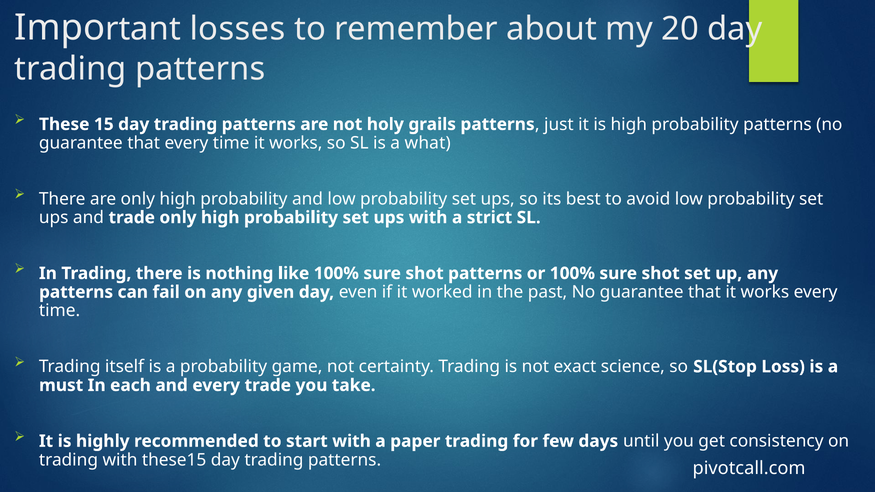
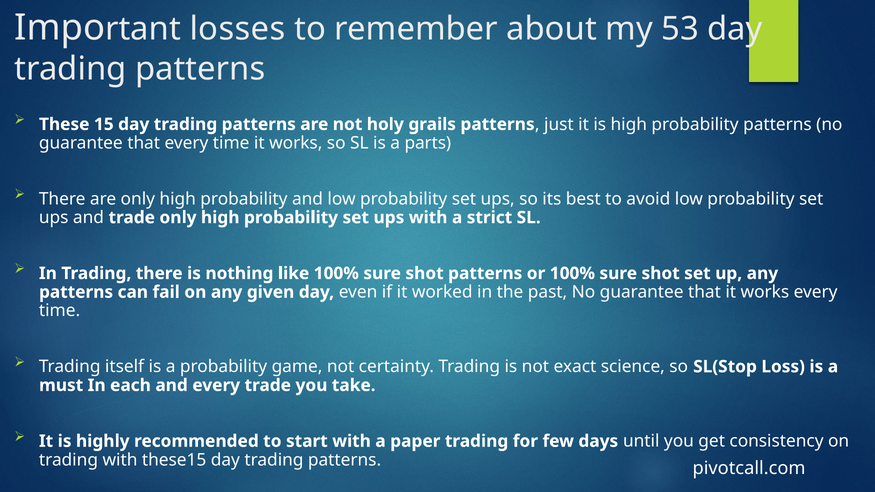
20: 20 -> 53
what: what -> parts
